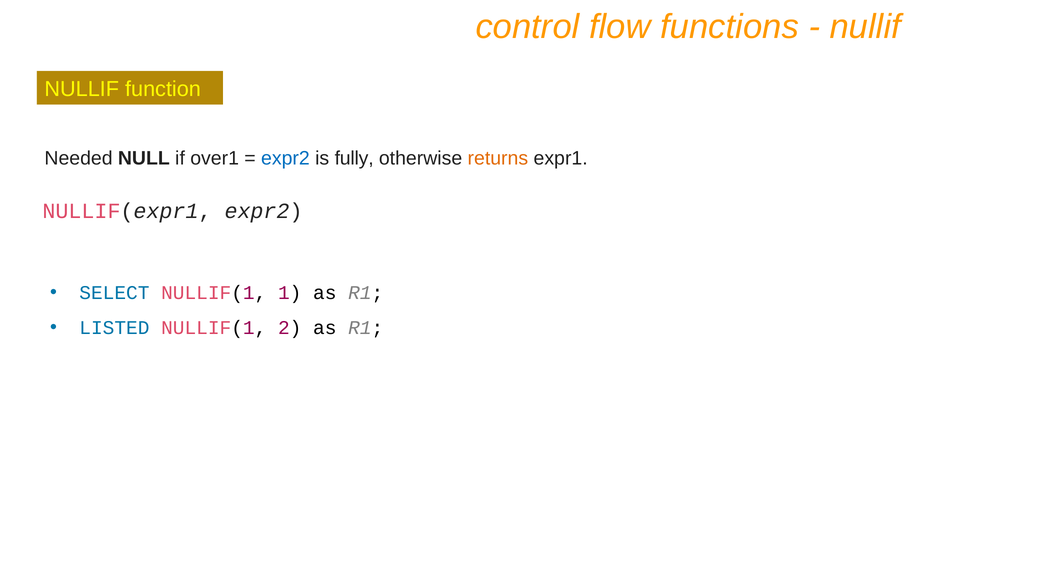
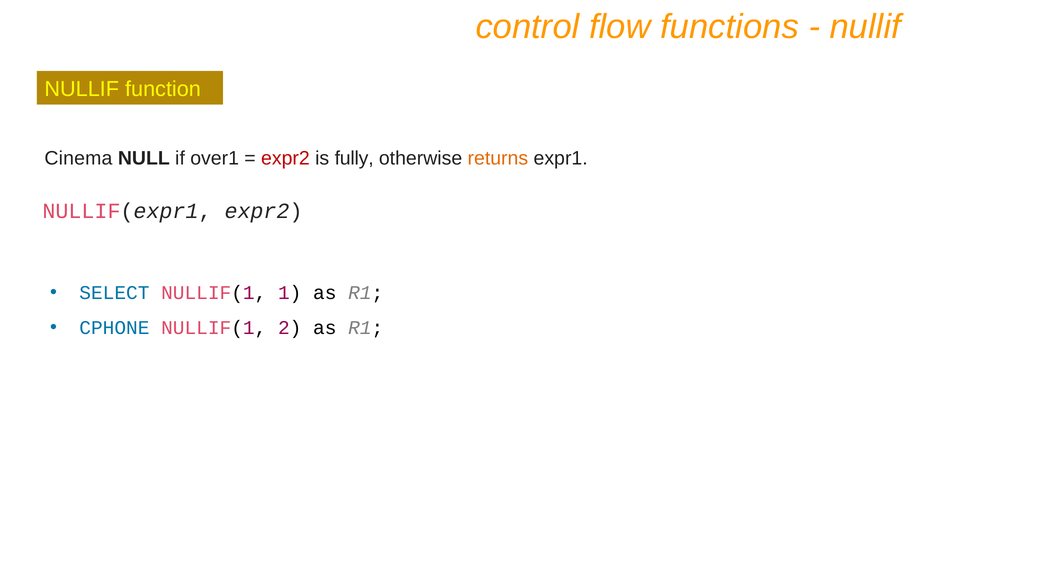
Needed: Needed -> Cinema
expr2 at (285, 158) colour: blue -> red
LISTED: LISTED -> CPHONE
